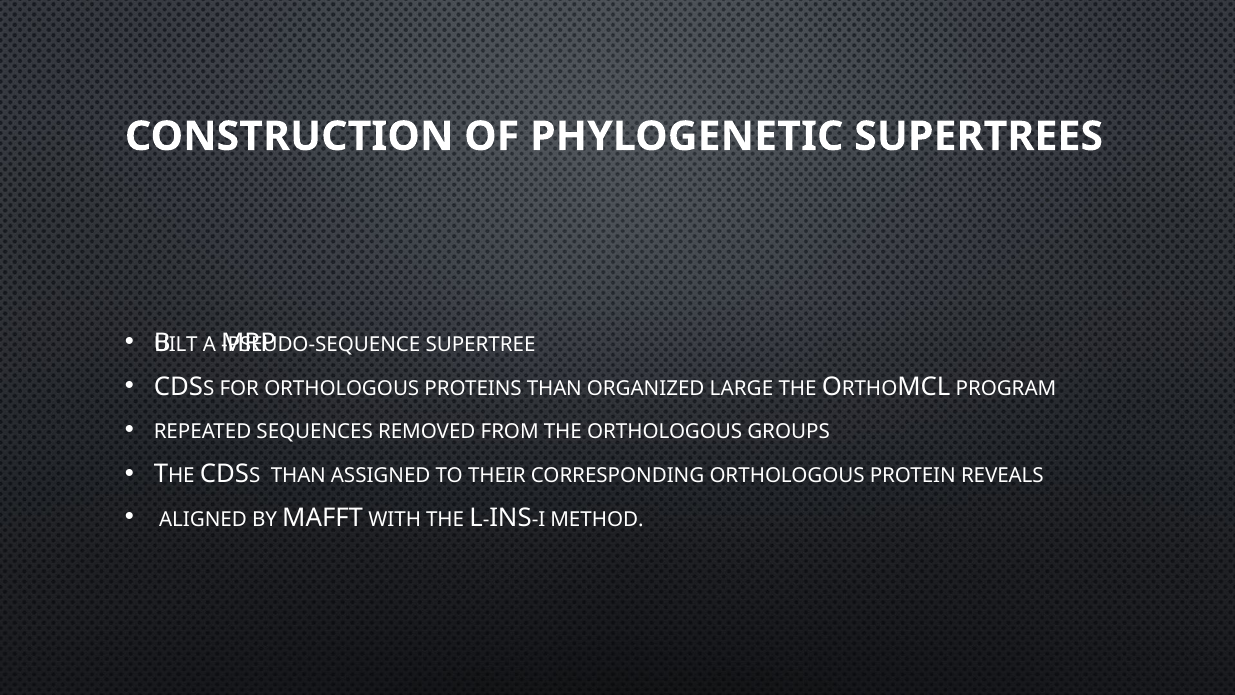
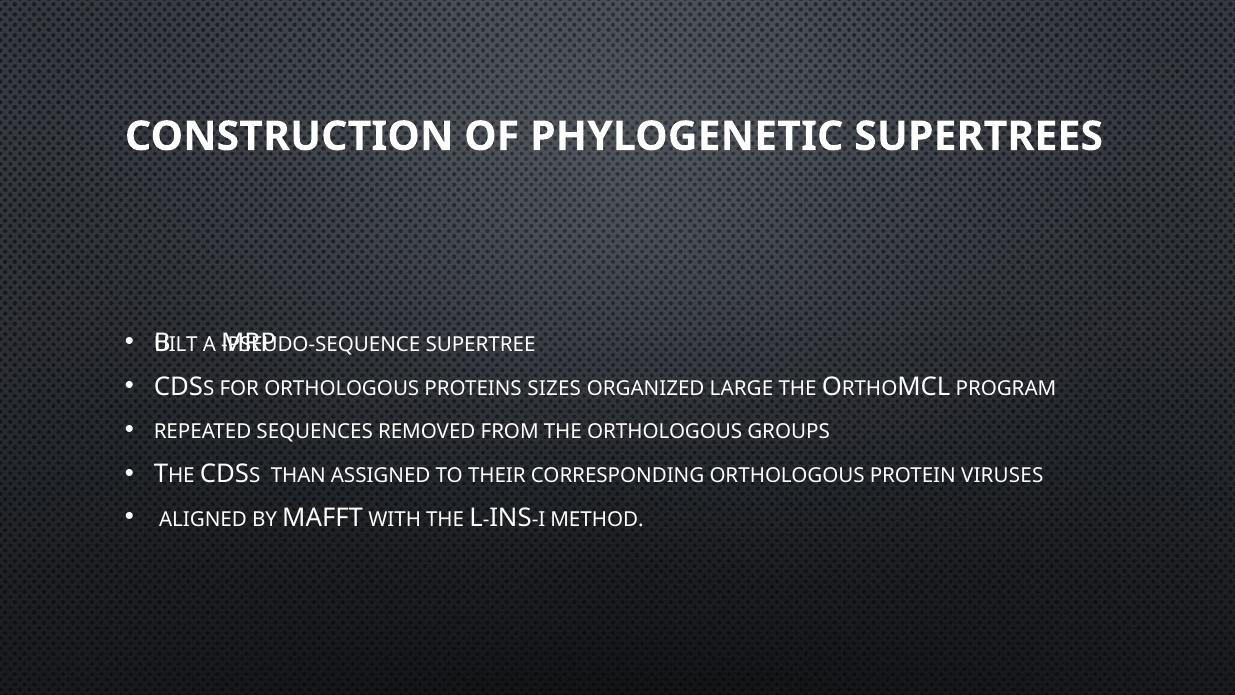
PROTEINS THAN: THAN -> SIZES
REVEALS: REVEALS -> VIRUSES
